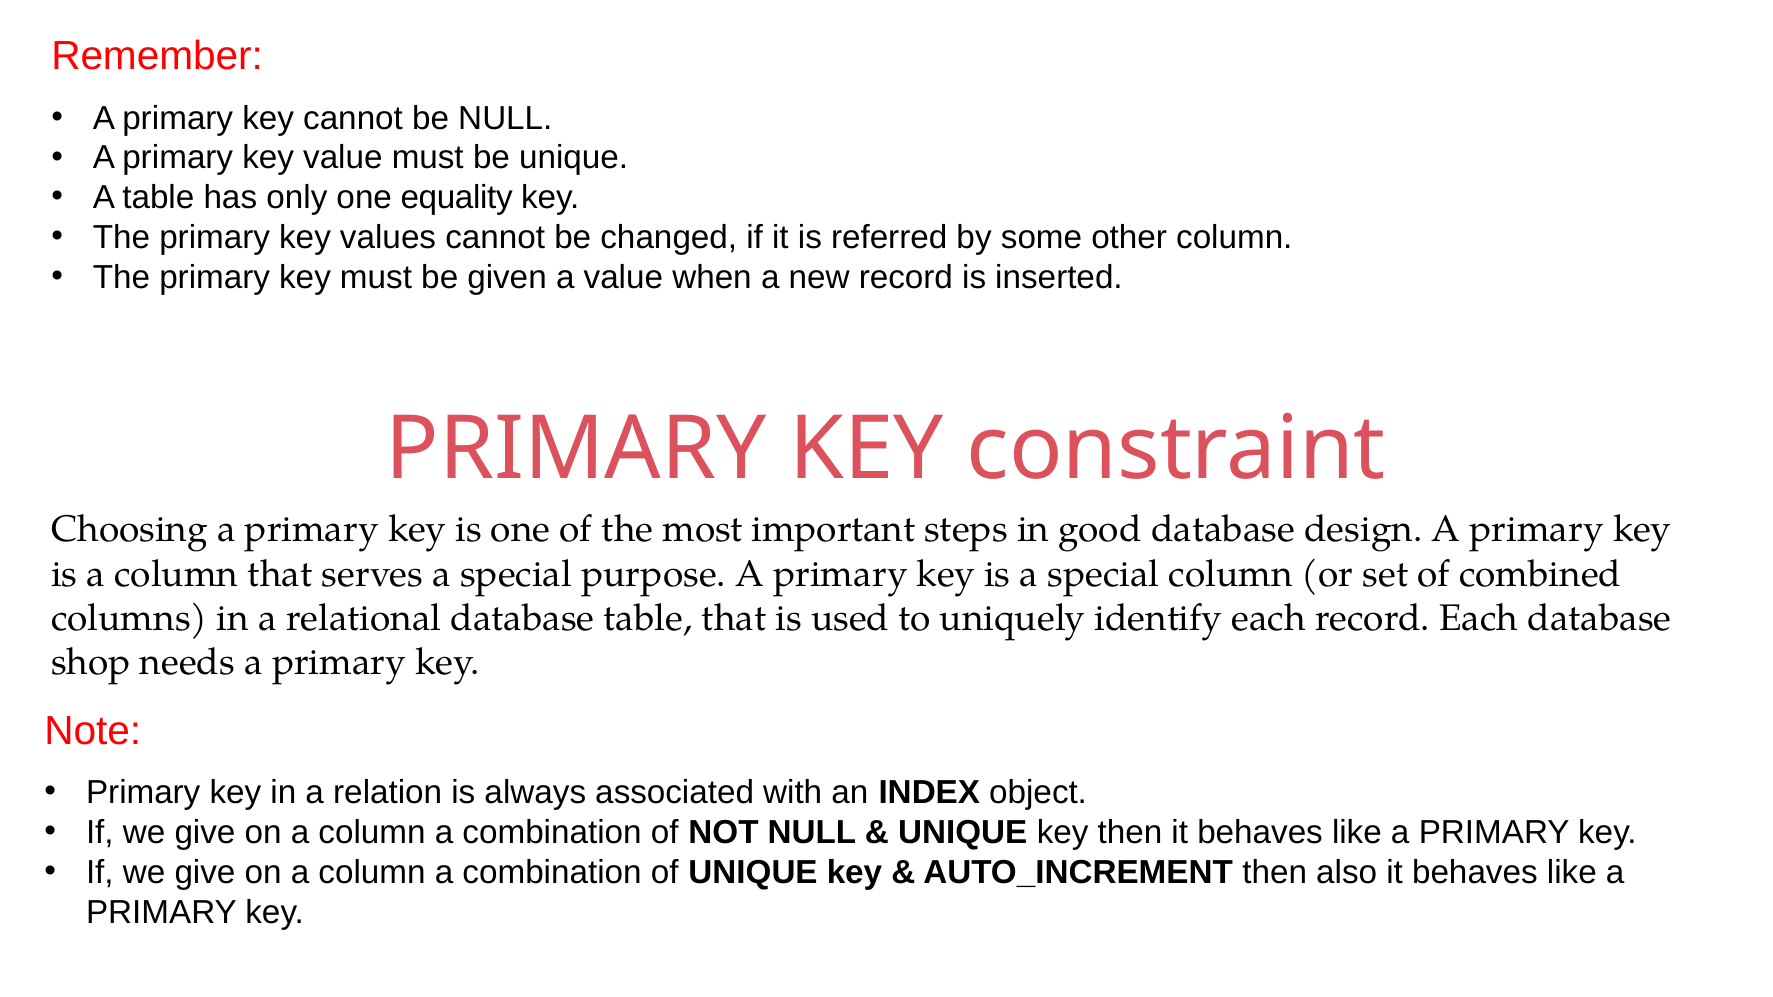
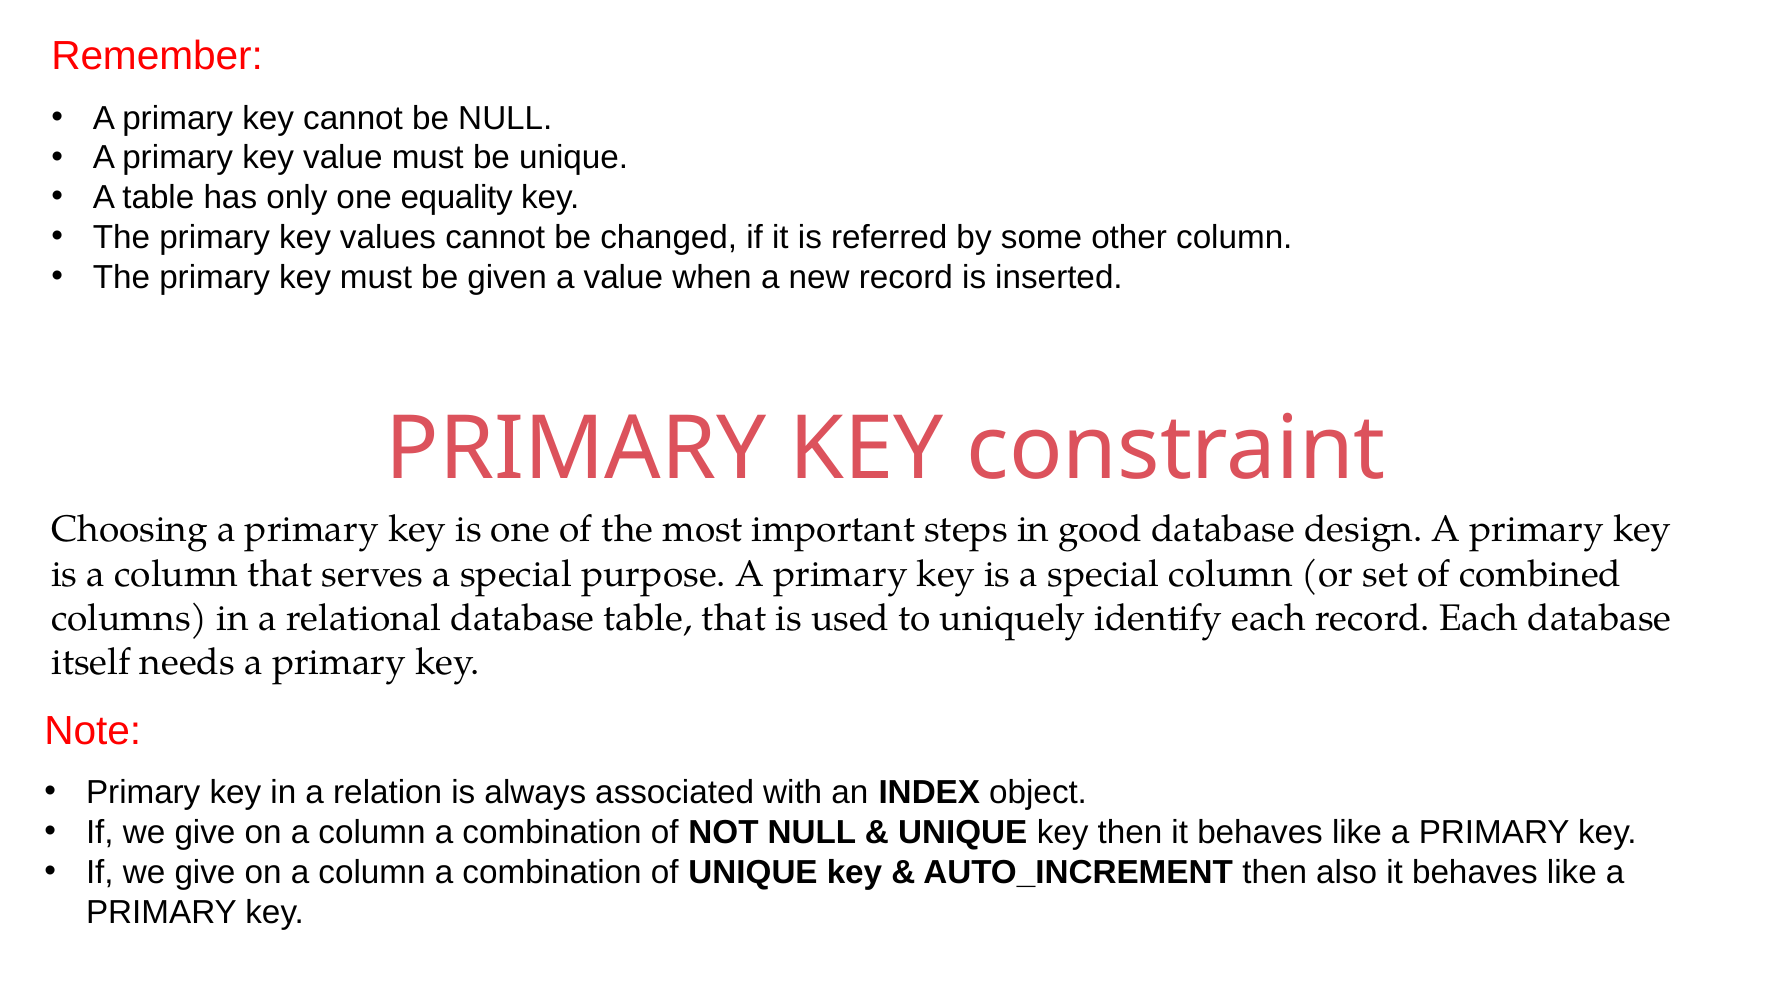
shop: shop -> itself
